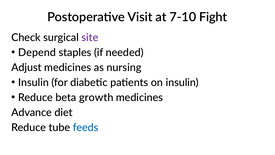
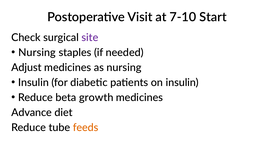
Fight: Fight -> Start
Depend at (37, 52): Depend -> Nursing
feeds colour: blue -> orange
